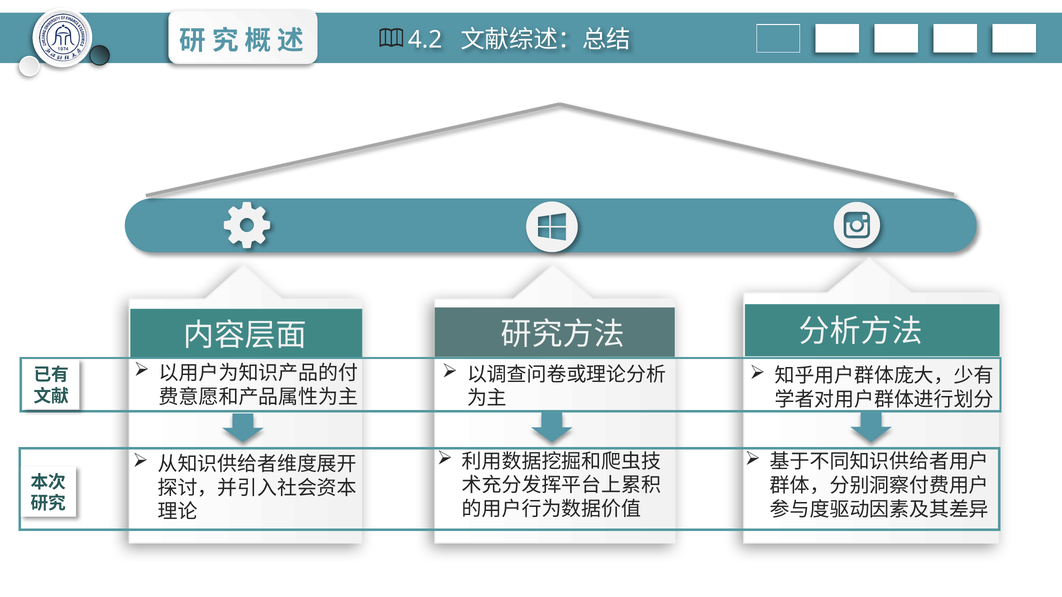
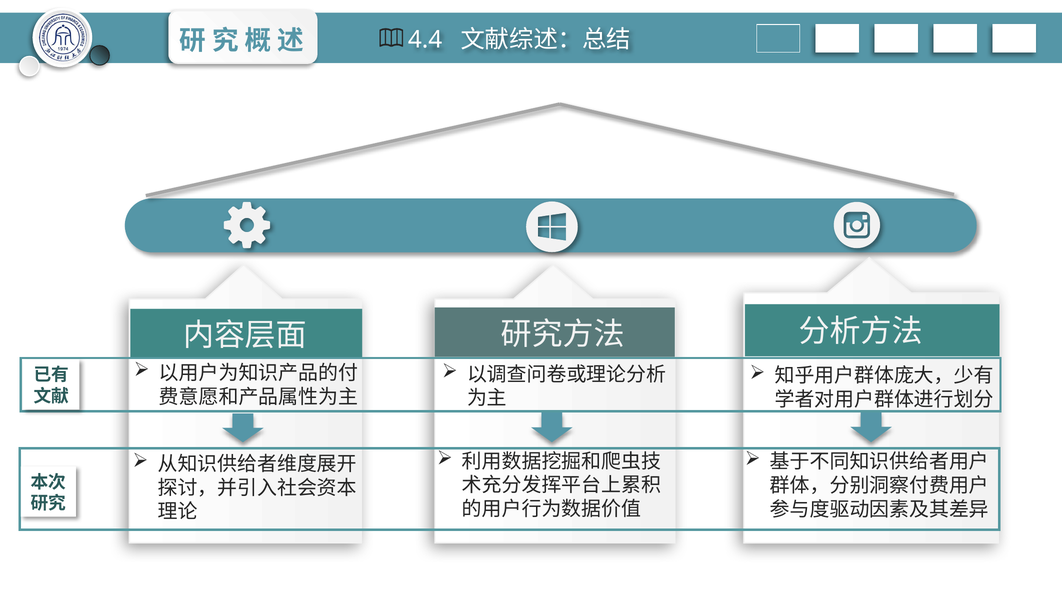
4.2: 4.2 -> 4.4
